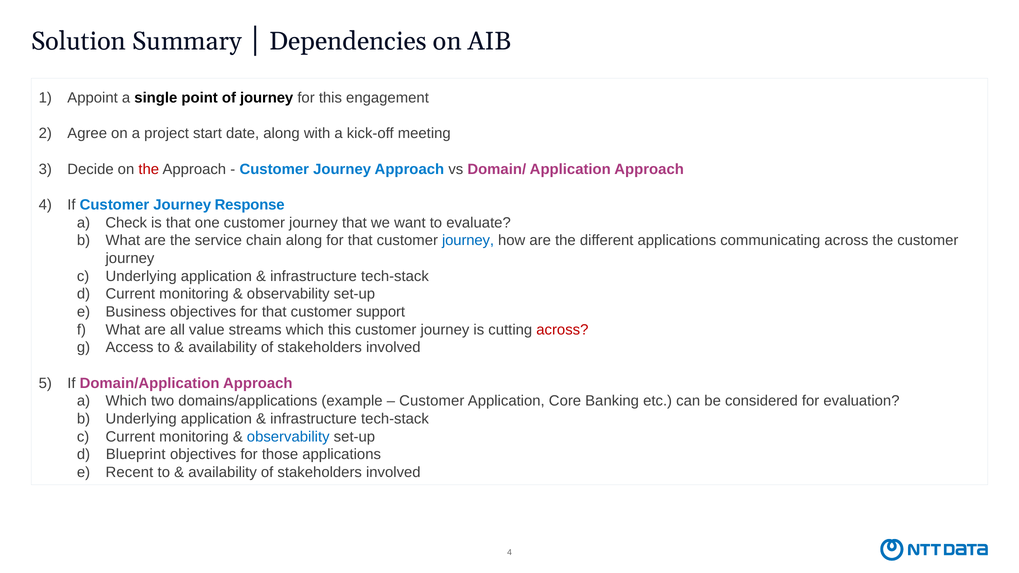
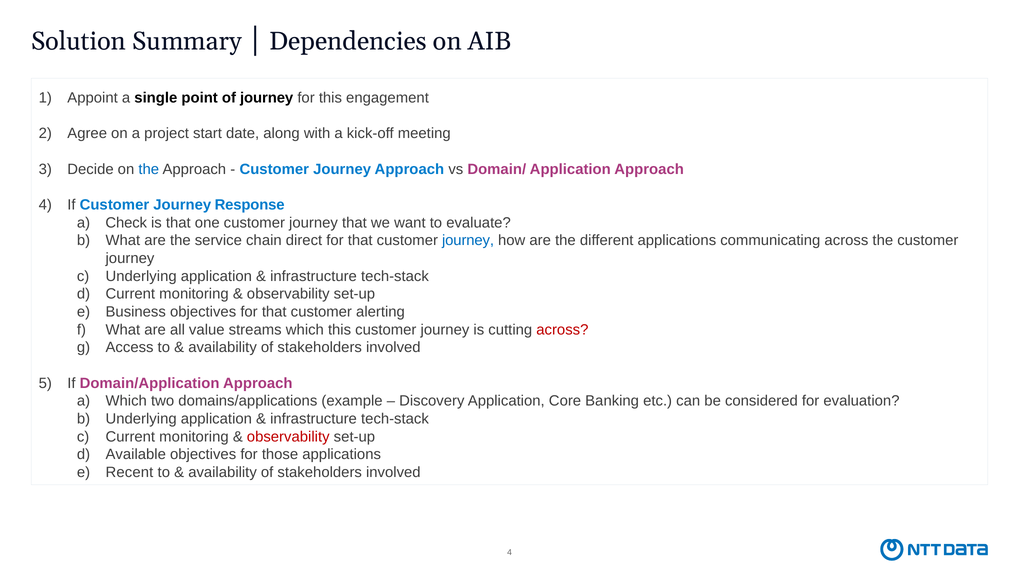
the at (149, 169) colour: red -> blue
chain along: along -> direct
support: support -> alerting
Customer at (432, 401): Customer -> Discovery
observability at (288, 437) colour: blue -> red
Blueprint: Blueprint -> Available
